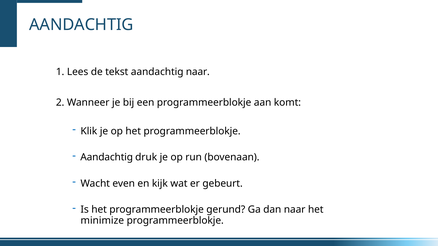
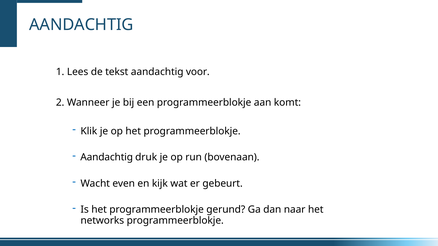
aandachtig naar: naar -> voor
minimize: minimize -> networks
